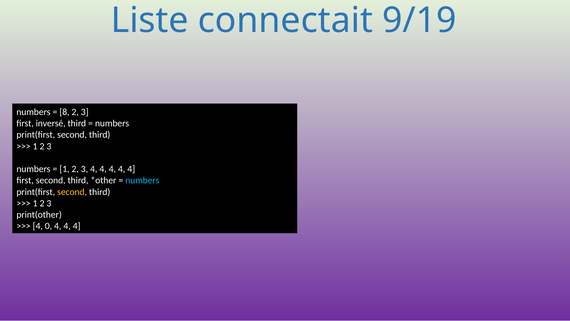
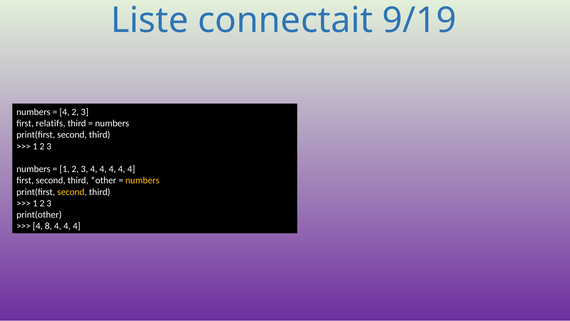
8 at (64, 112): 8 -> 4
inversé: inversé -> relatifs
numbers at (142, 180) colour: light blue -> yellow
0: 0 -> 8
